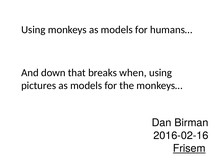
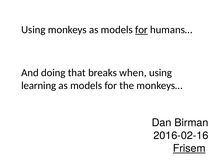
for at (141, 30) underline: none -> present
down: down -> doing
pictures: pictures -> learning
